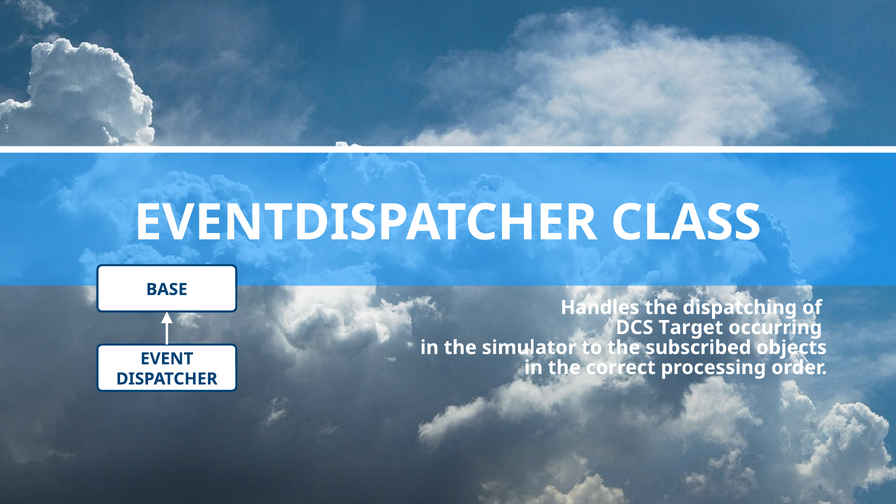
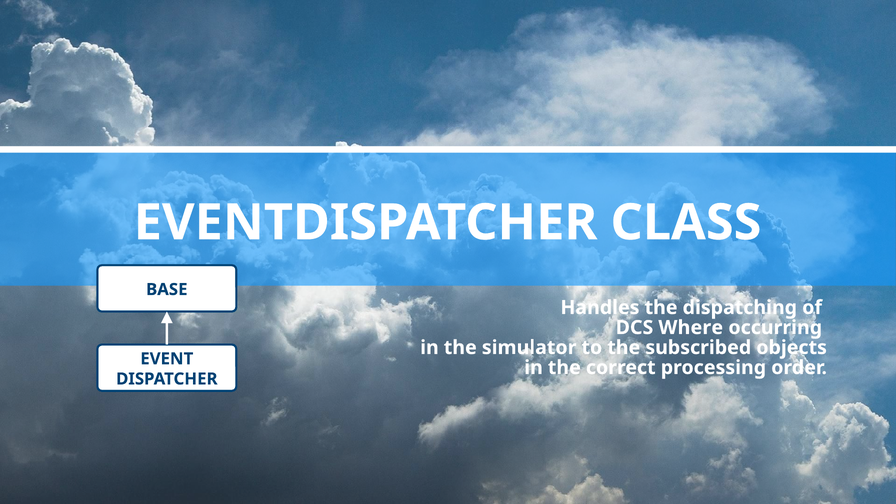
Target: Target -> Where
